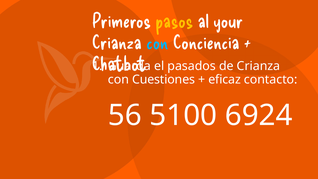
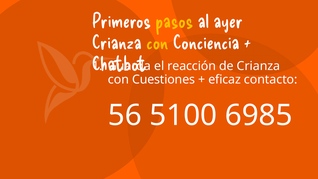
your: your -> ayer
con at (157, 43) colour: light blue -> yellow
pasados: pasados -> reacción
6924: 6924 -> 6985
